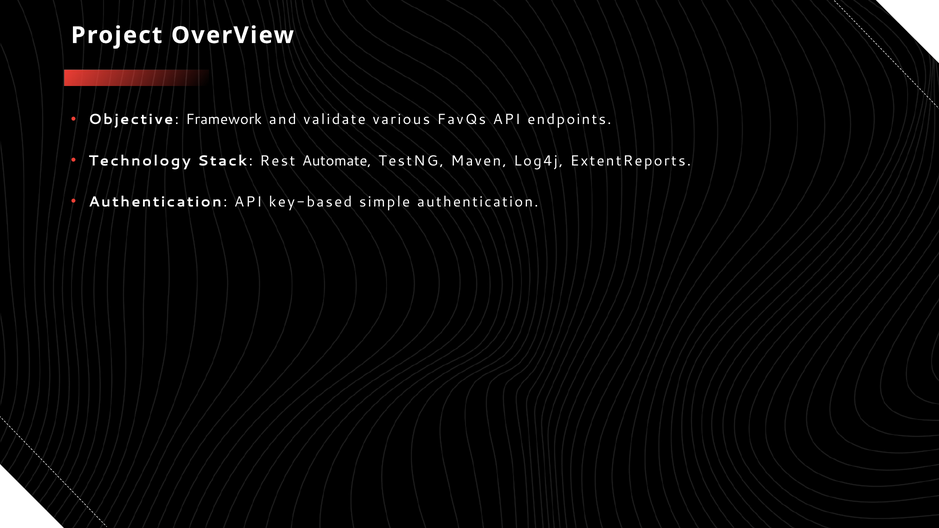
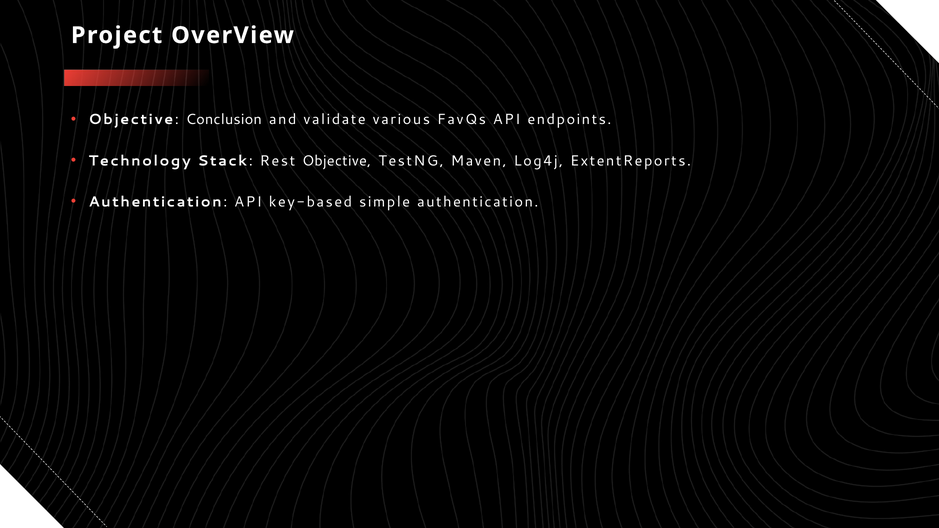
Framework: Framework -> Conclusion
Rest Automate: Automate -> Objective
